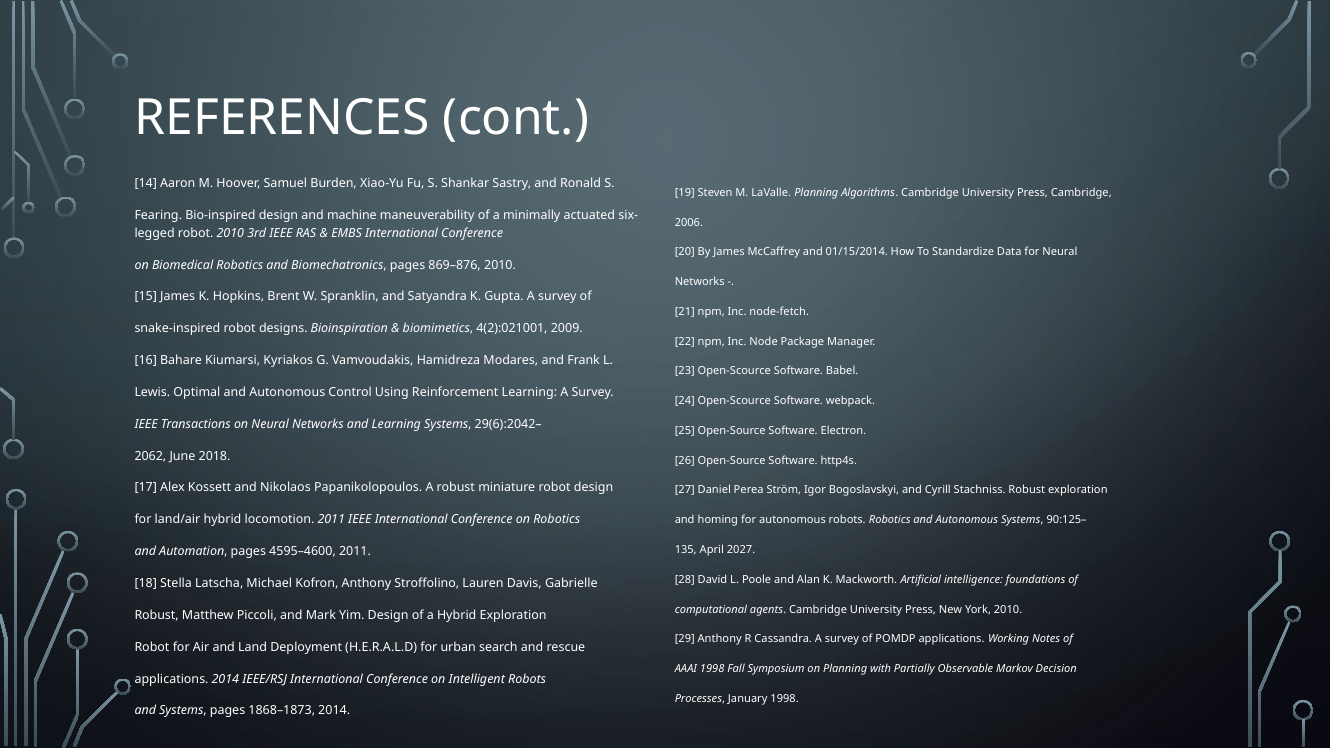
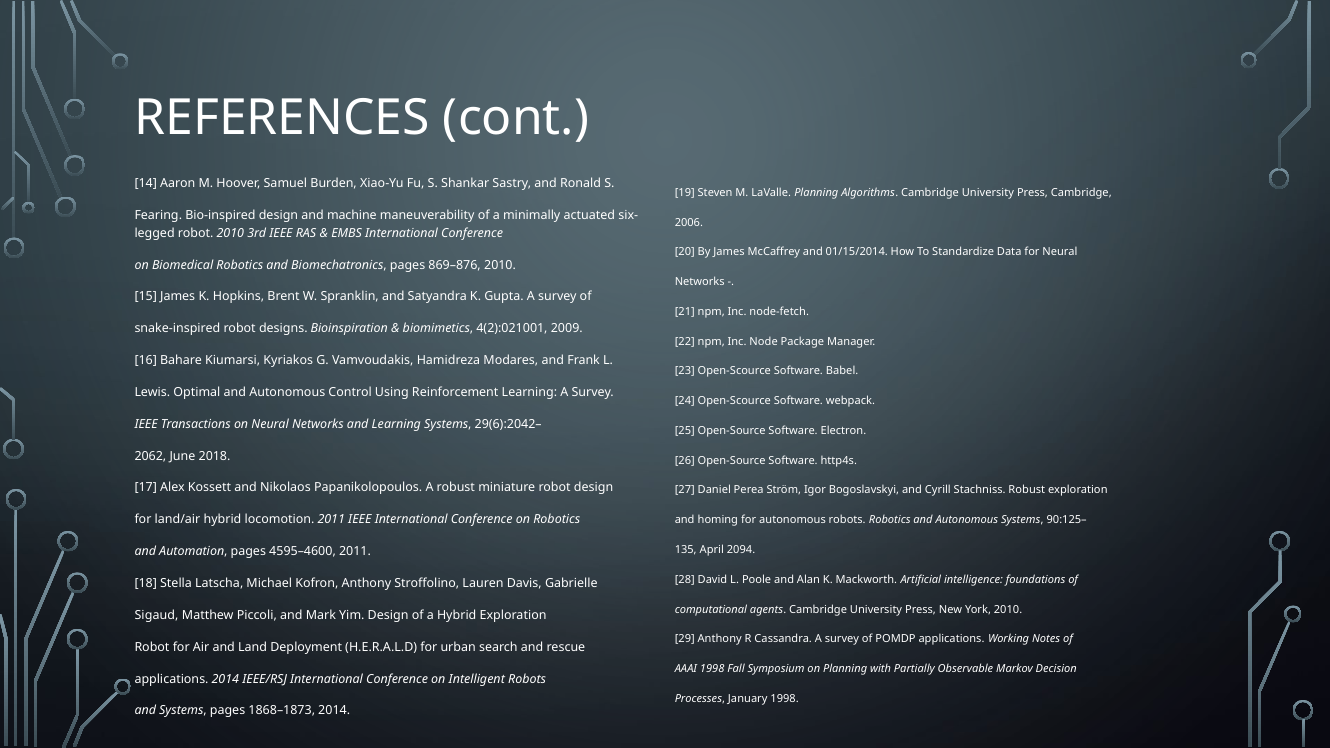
2027: 2027 -> 2094
Robust at (157, 615): Robust -> Sigaud
